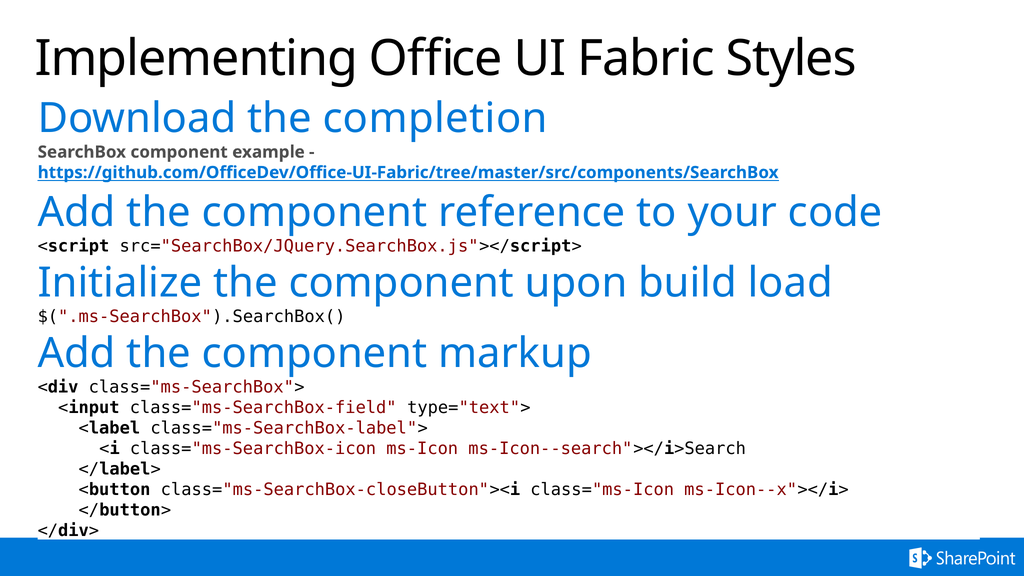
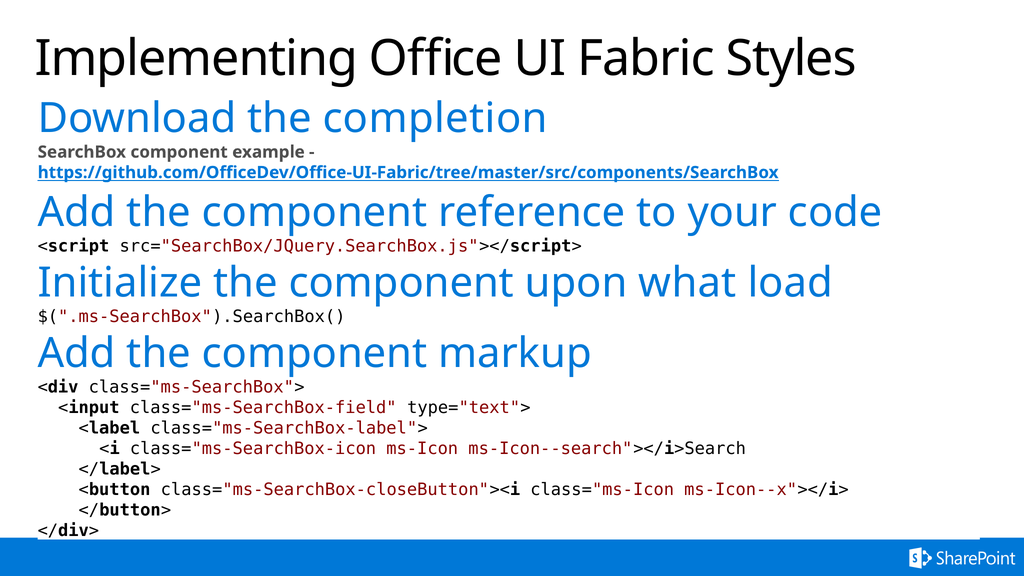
build: build -> what
